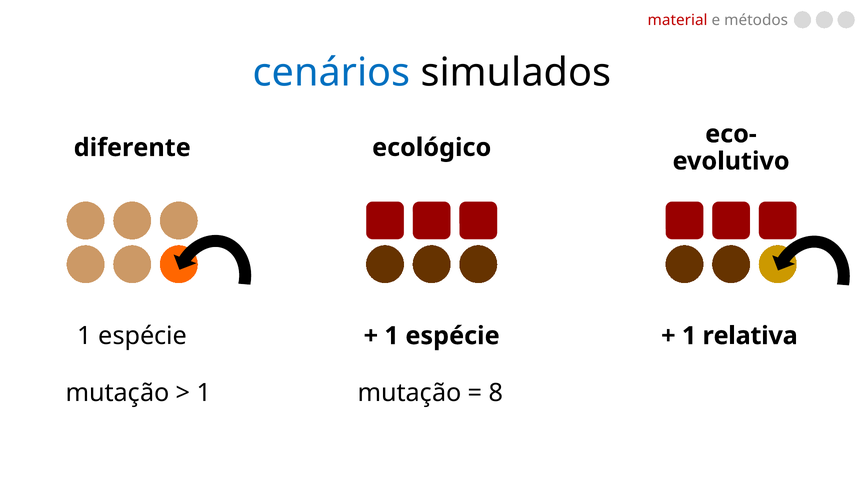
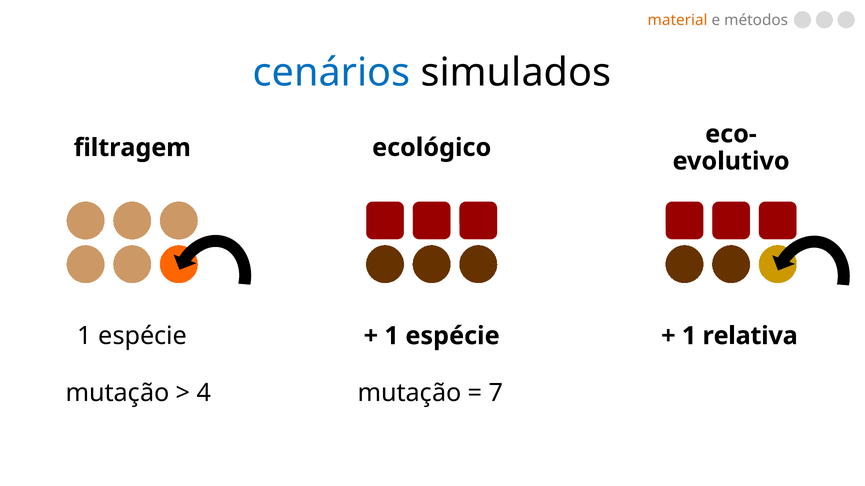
material colour: red -> orange
diferente: diferente -> filtragem
1 at (204, 394): 1 -> 4
8: 8 -> 7
